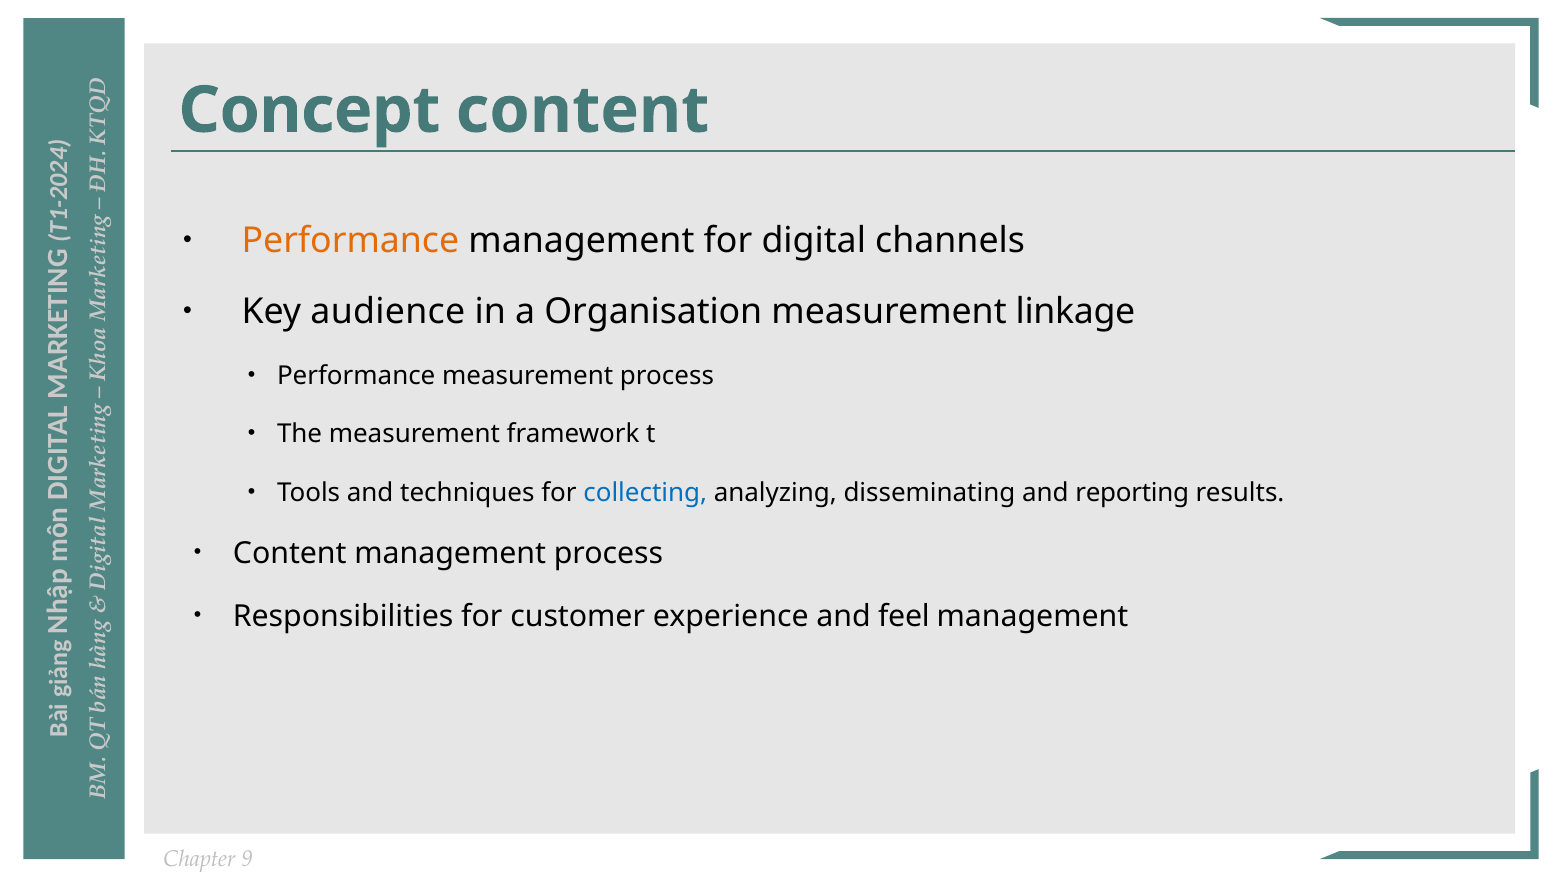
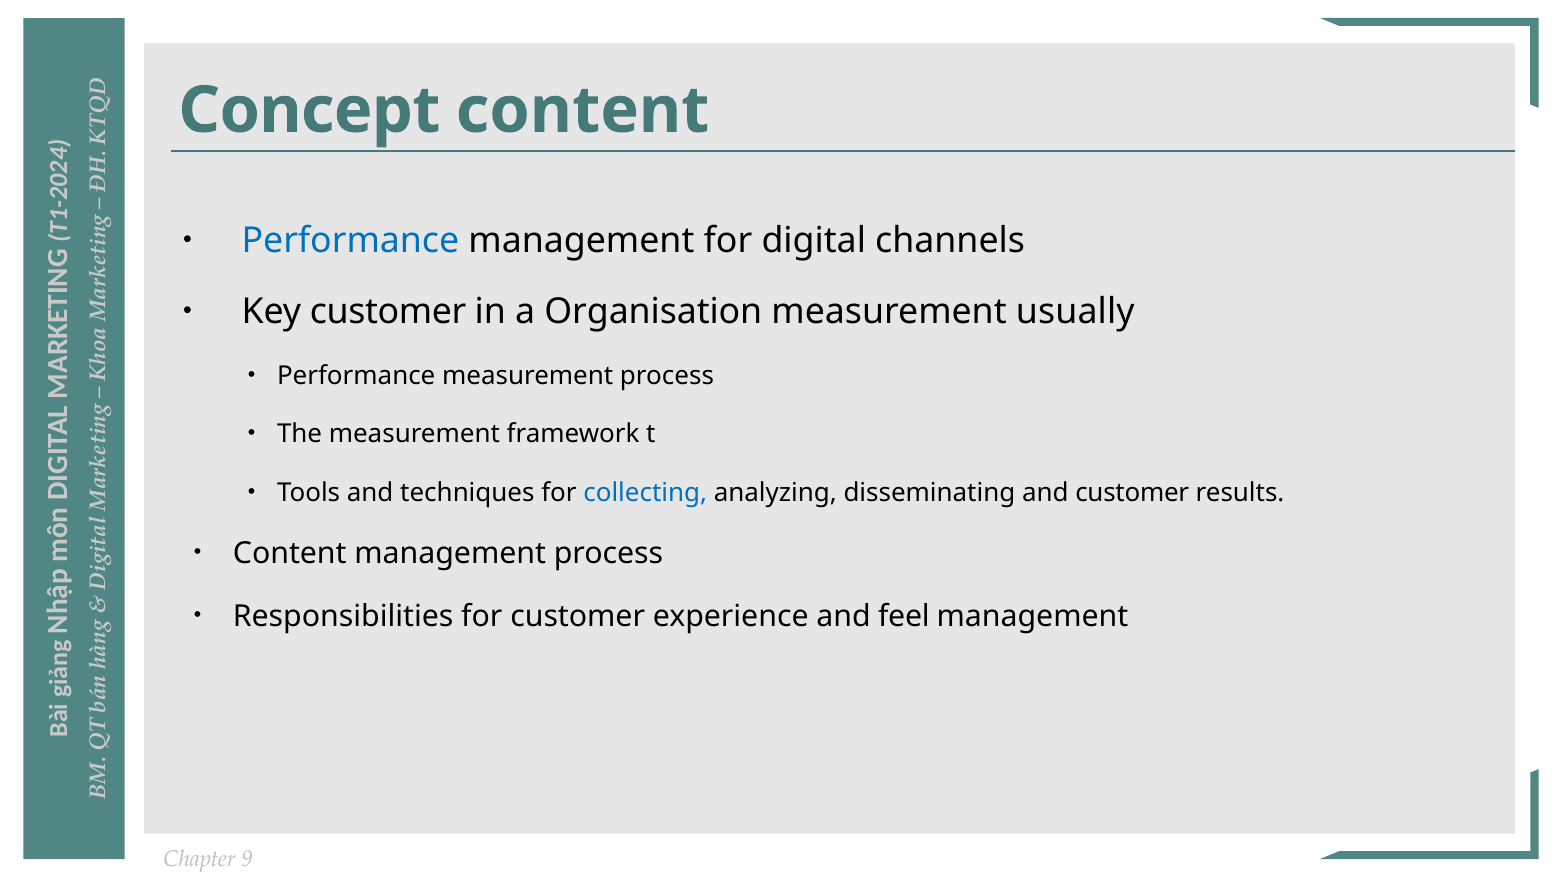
Performance at (350, 241) colour: orange -> blue
Key audience: audience -> customer
linkage: linkage -> usually
and reporting: reporting -> customer
